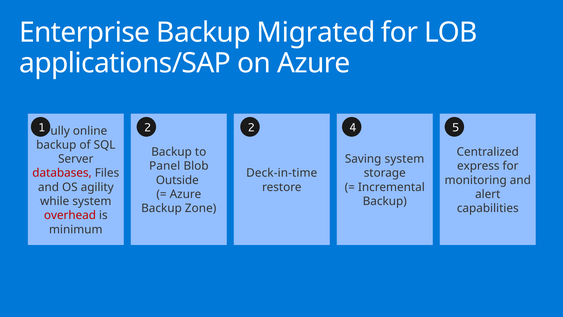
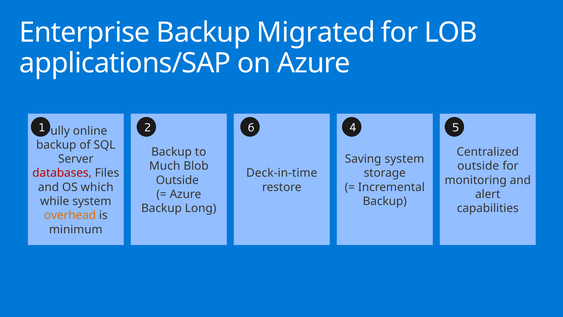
2 2: 2 -> 6
Panel: Panel -> Much
express at (478, 166): express -> outside
agility: agility -> which
Zone: Zone -> Long
overhead colour: red -> orange
